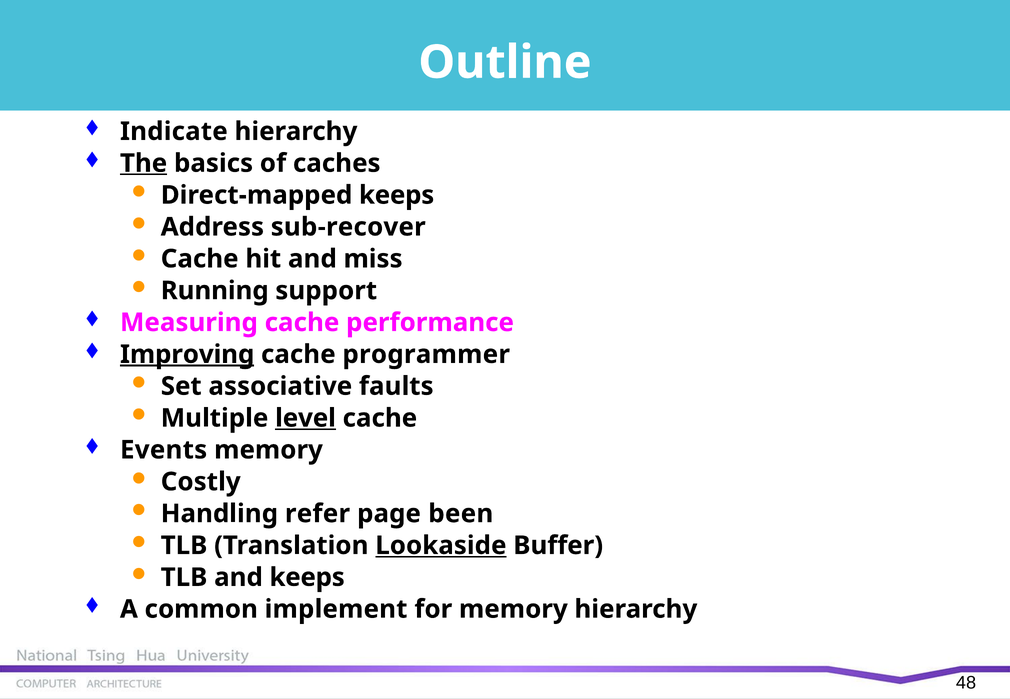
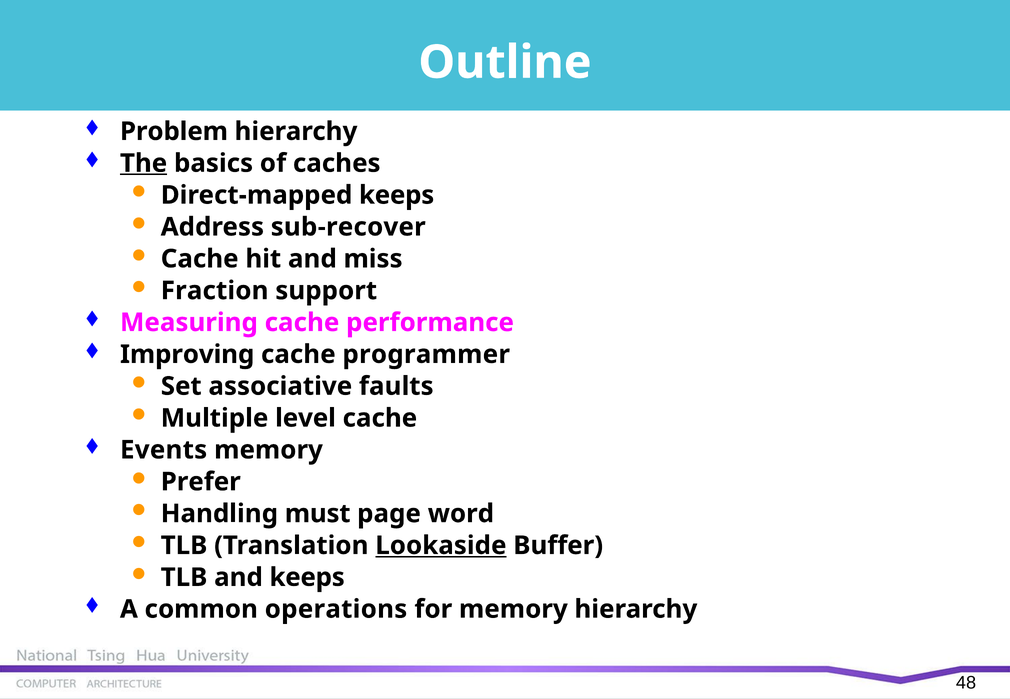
Indicate: Indicate -> Problem
Running: Running -> Fraction
Improving underline: present -> none
level underline: present -> none
Costly: Costly -> Prefer
refer: refer -> must
been: been -> word
implement: implement -> operations
